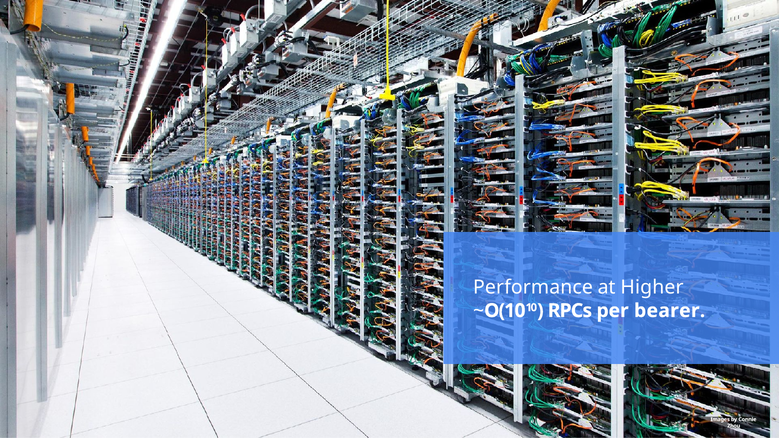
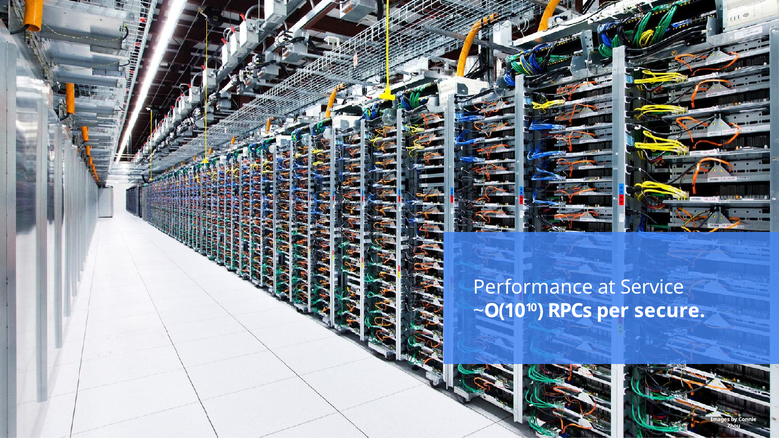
Higher: Higher -> Service
bearer: bearer -> secure
